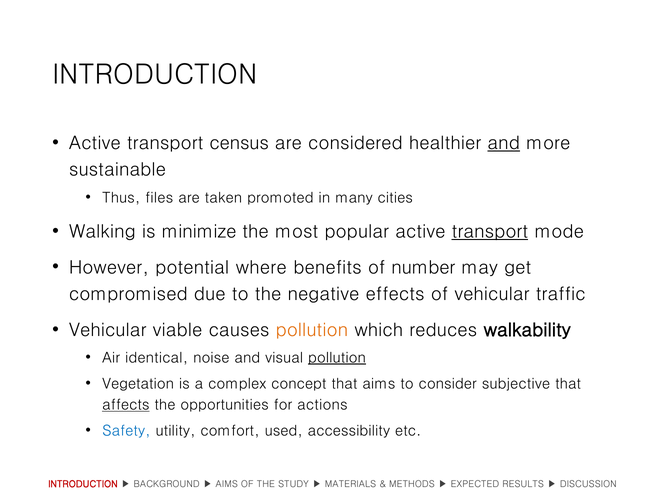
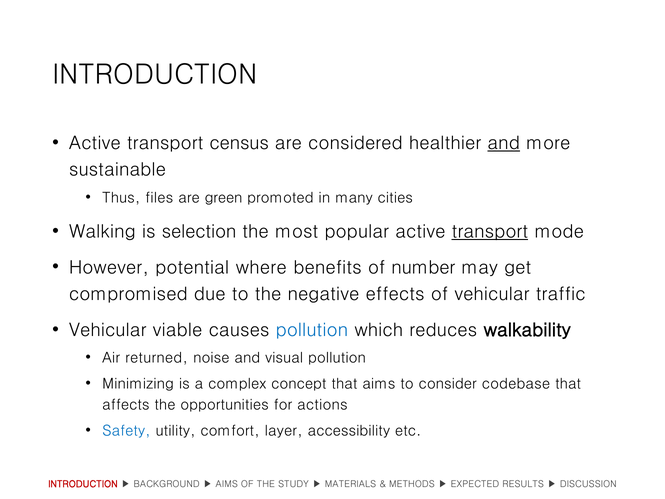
taken: taken -> green
minimize: minimize -> selection
pollution at (312, 330) colour: orange -> blue
identical: identical -> returned
pollution at (337, 358) underline: present -> none
Vegetation: Vegetation -> Minimizing
subjective: subjective -> codebase
affects underline: present -> none
used: used -> layer
